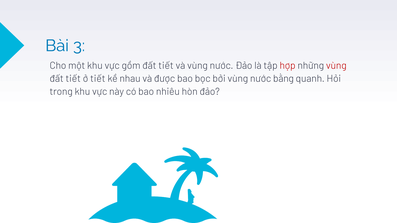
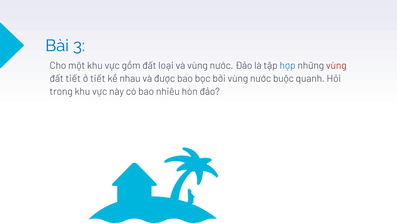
gồm đất tiết: tiết -> loại
hợp colour: red -> blue
bằng: bằng -> buộc
